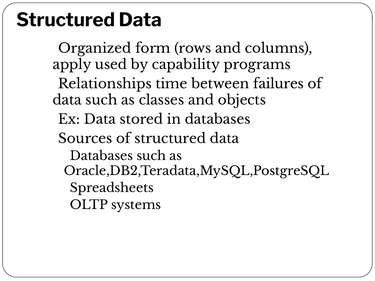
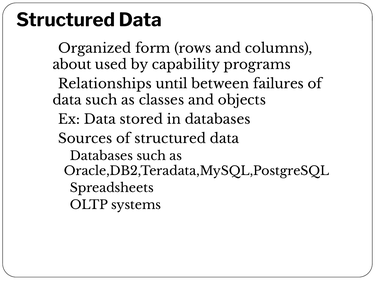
apply: apply -> about
time: time -> until
